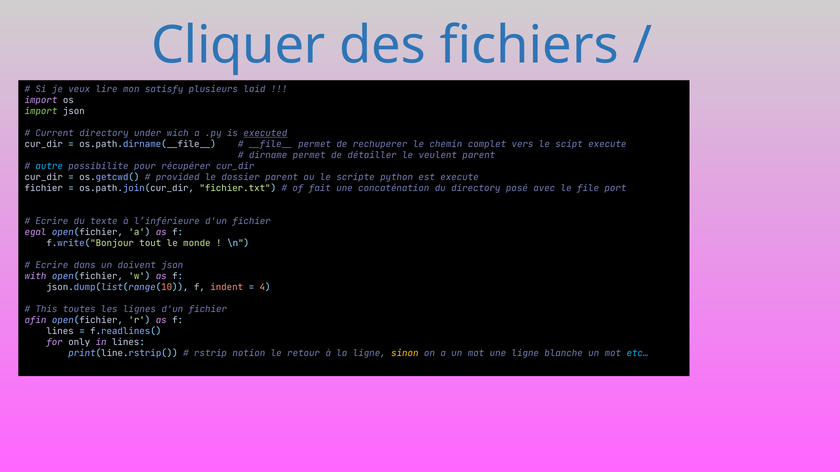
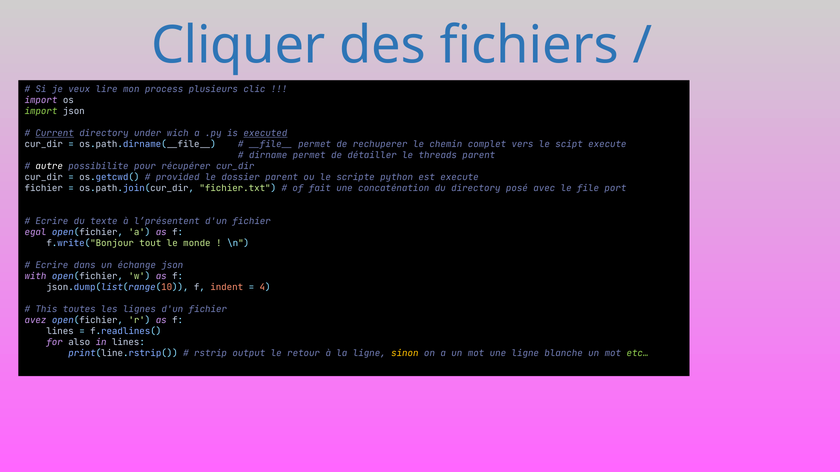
satisfy: satisfy -> process
laid: laid -> clic
Current underline: none -> present
veulent: veulent -> threads
autre colour: light blue -> white
l’inférieure: l’inférieure -> l’présentent
doivent: doivent -> échange
afin: afin -> avez
only: only -> also
notion: notion -> output
etc… colour: light blue -> light green
